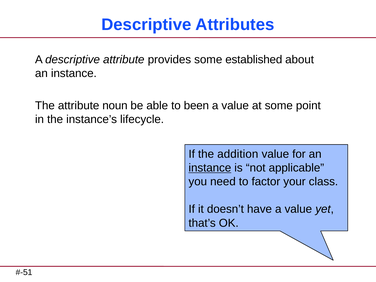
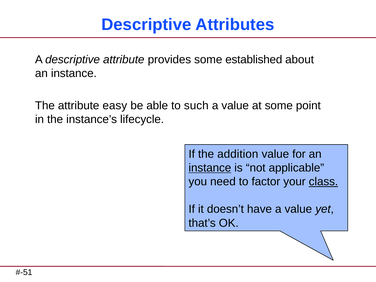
noun: noun -> easy
been: been -> such
class underline: none -> present
